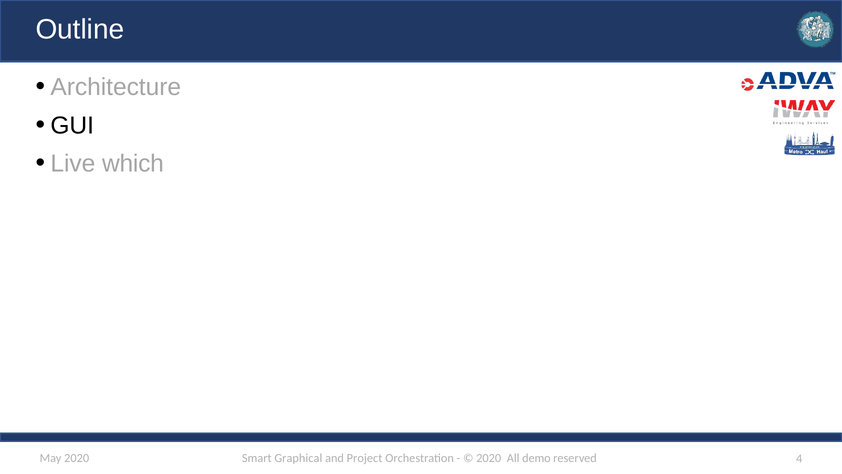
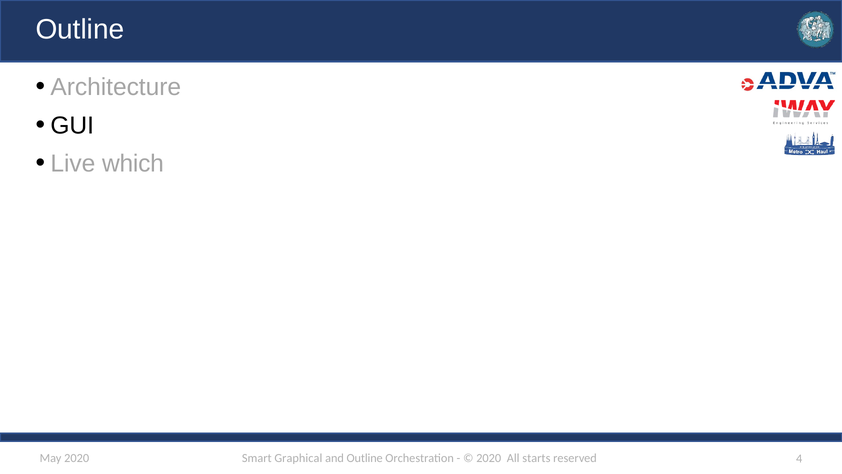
and Project: Project -> Outline
demo: demo -> starts
